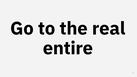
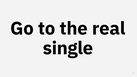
entire: entire -> single
